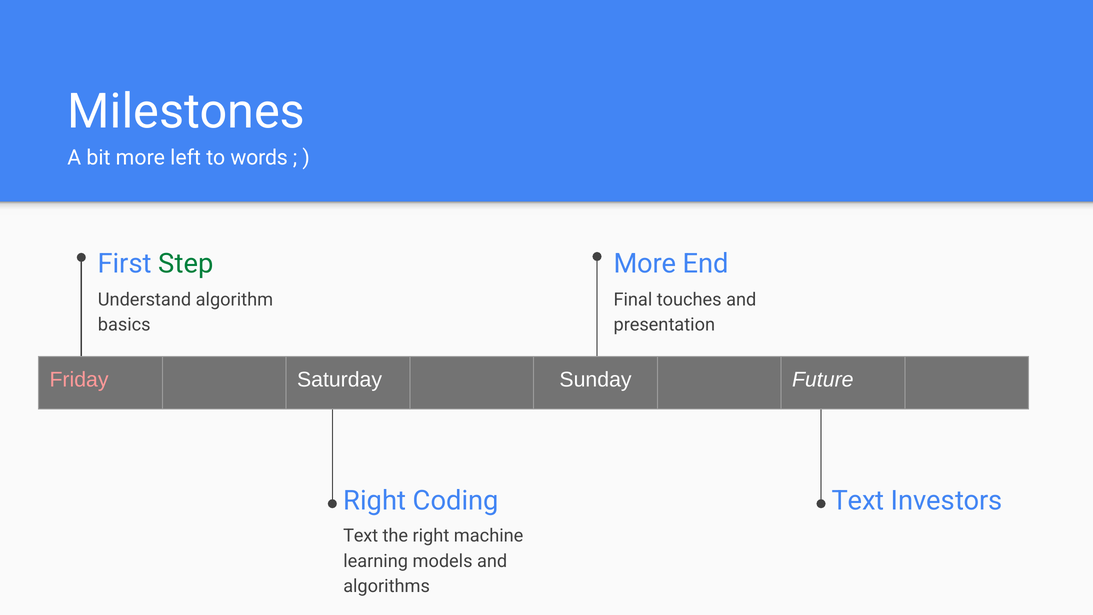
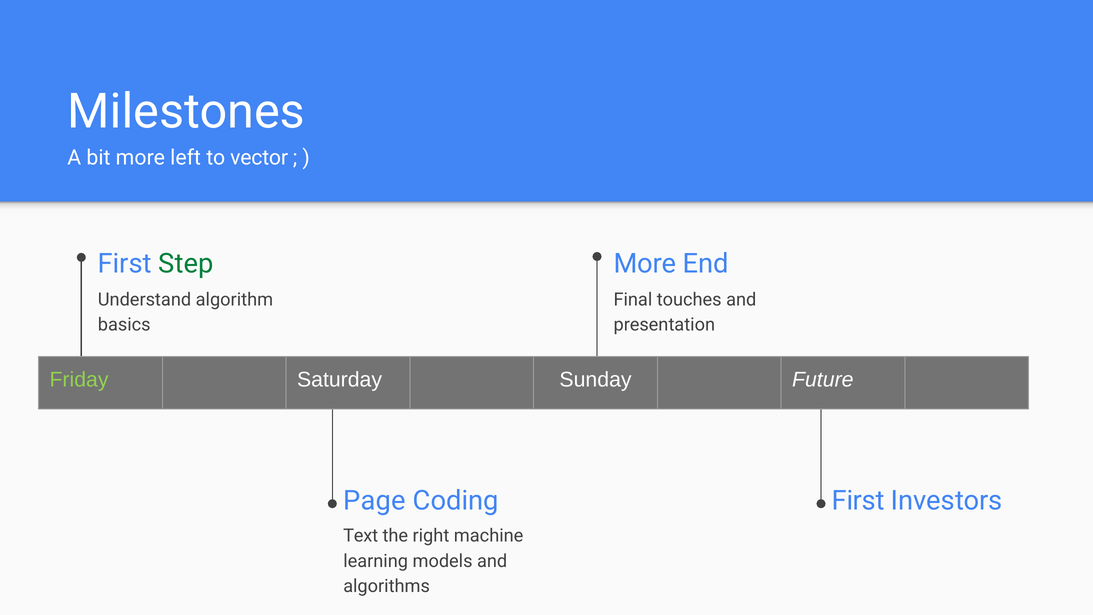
words: words -> vector
Friday colour: pink -> light green
Right at (375, 500): Right -> Page
Text at (858, 500): Text -> First
